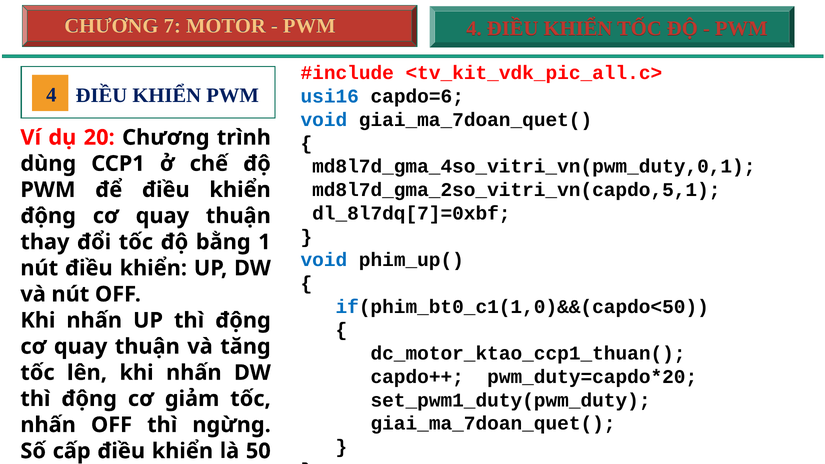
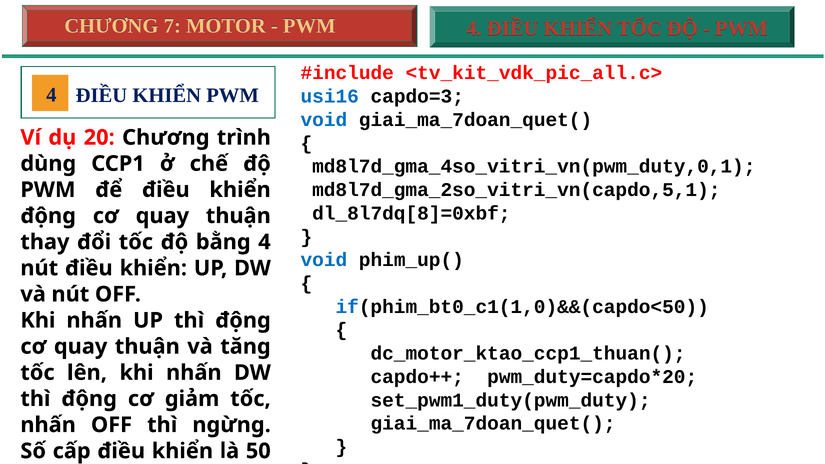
capdo=6: capdo=6 -> capdo=3
dl_8l7dq[7]=0xbf: dl_8l7dq[7]=0xbf -> dl_8l7dq[8]=0xbf
bằng 1: 1 -> 4
